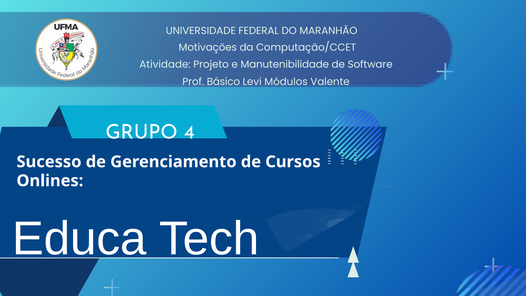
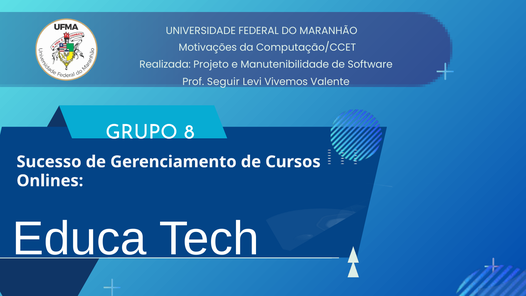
Atividade: Atividade -> Realizada
Básico: Básico -> Seguir
Módulos: Módulos -> Vivemos
4: 4 -> 8
